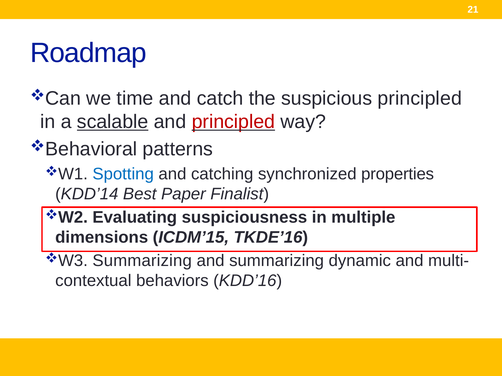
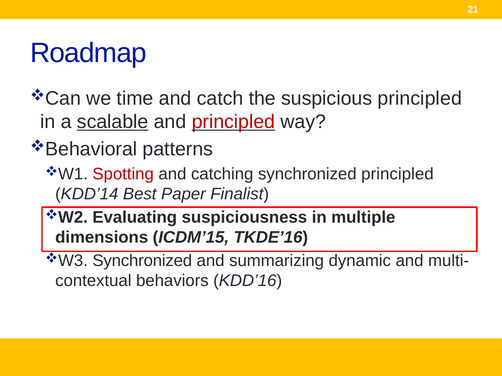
Spotting colour: blue -> red
synchronized properties: properties -> principled
Summarizing at (142, 261): Summarizing -> Synchronized
